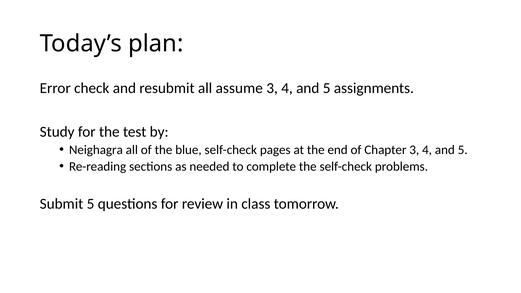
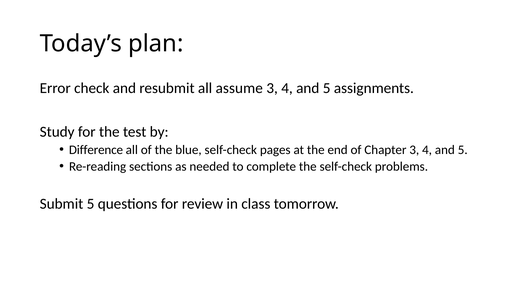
Neighagra: Neighagra -> Difference
